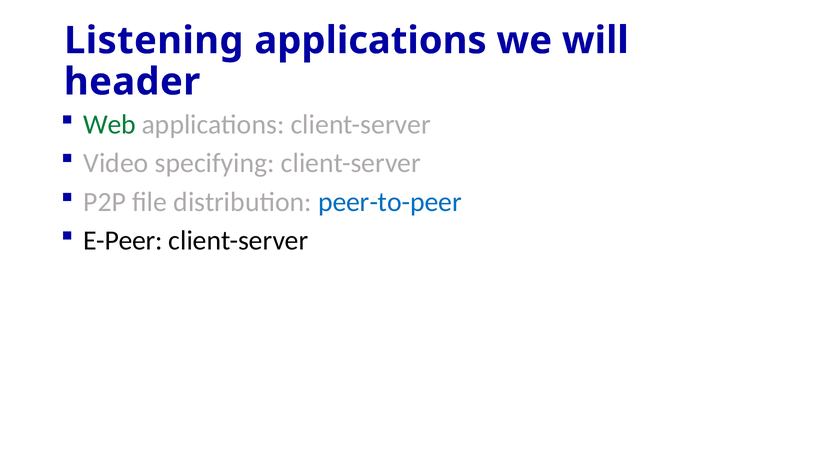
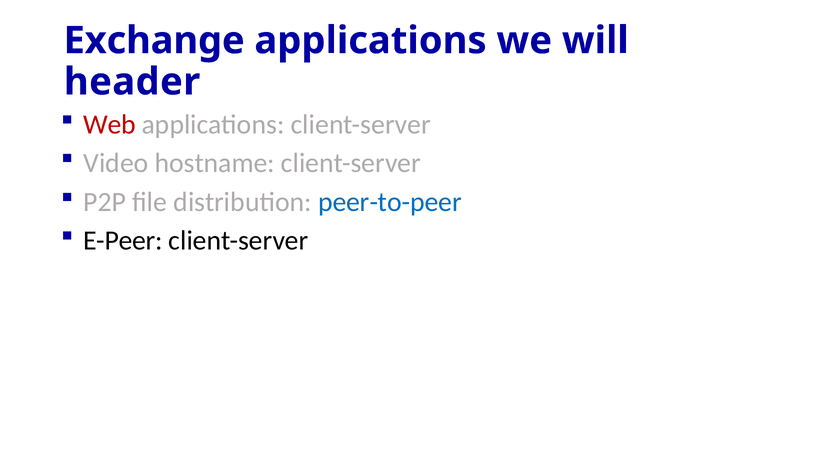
Listening: Listening -> Exchange
Web colour: green -> red
specifying: specifying -> hostname
